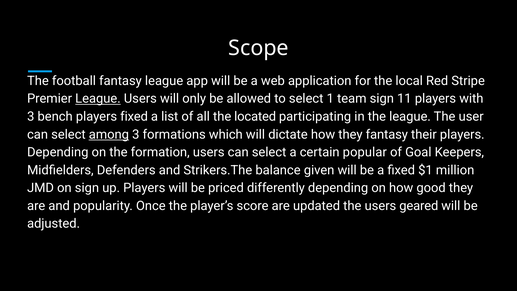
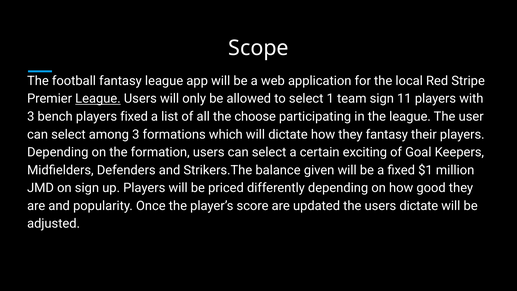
located: located -> choose
among underline: present -> none
popular: popular -> exciting
users geared: geared -> dictate
